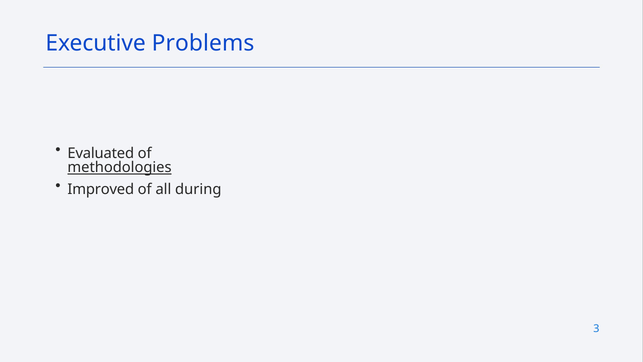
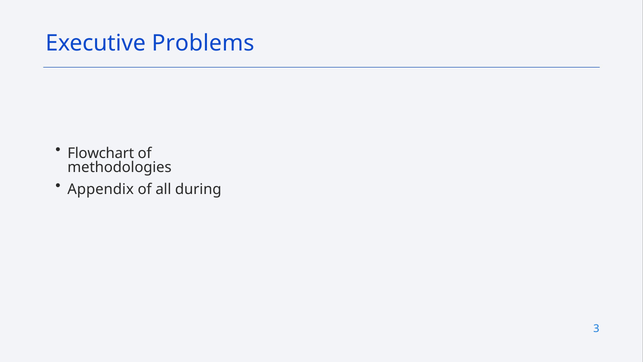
Evaluated: Evaluated -> Flowchart
methodologies underline: present -> none
Improved: Improved -> Appendix
